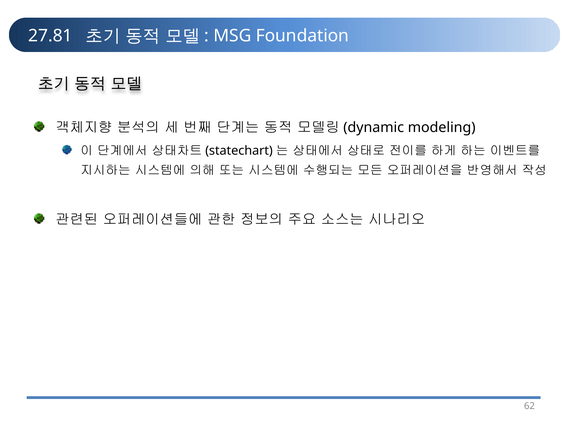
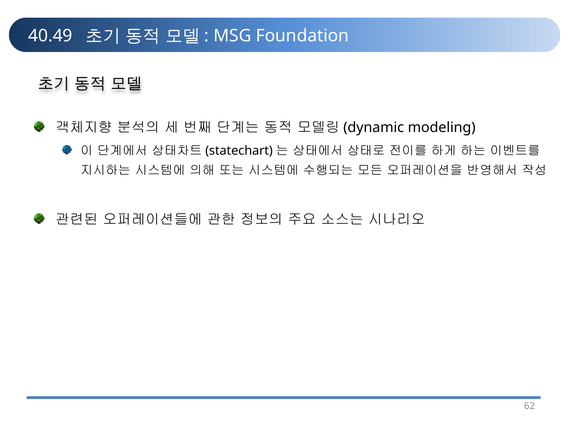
27.81: 27.81 -> 40.49
